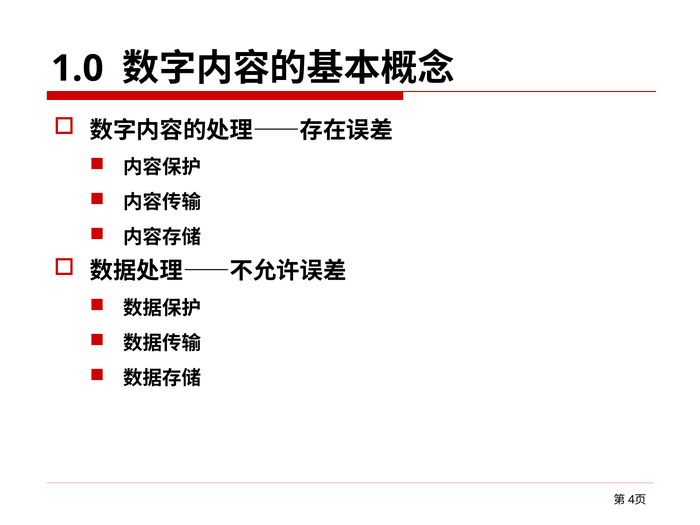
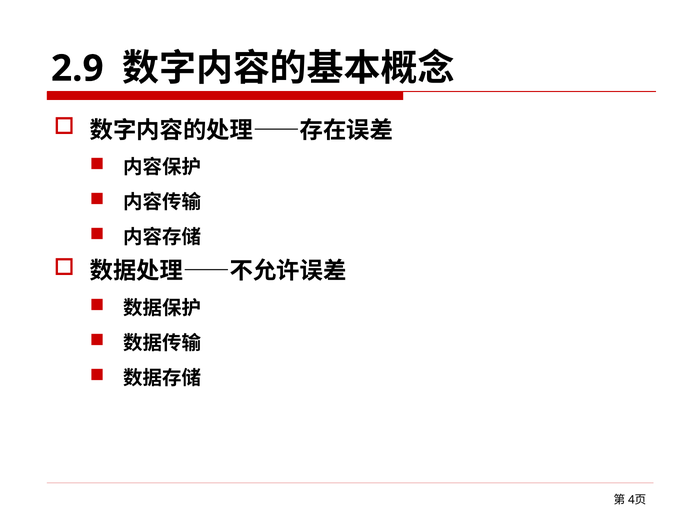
1.0: 1.0 -> 2.9
